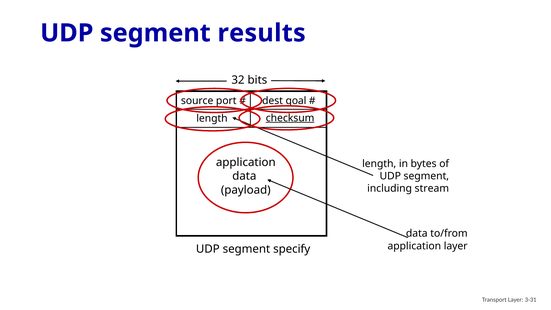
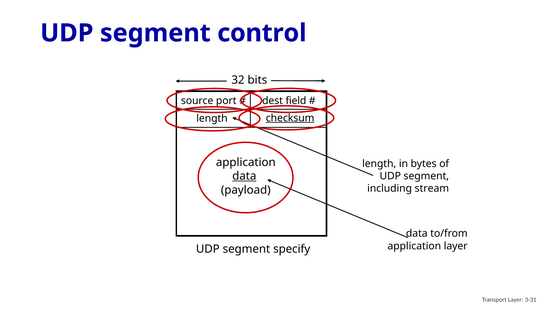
results: results -> control
goal: goal -> field
data at (244, 176) underline: none -> present
